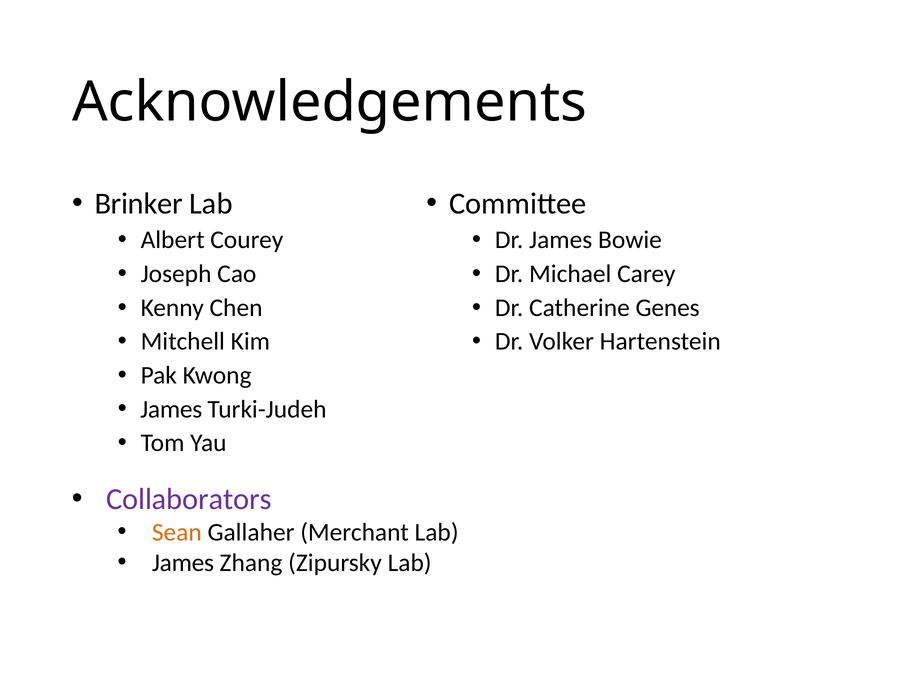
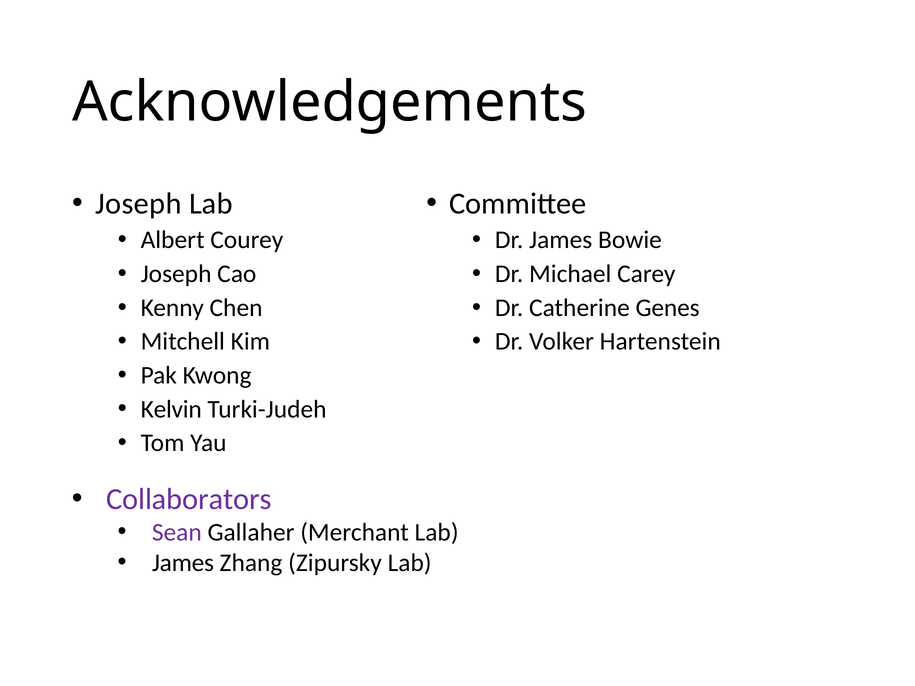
Brinker at (139, 204): Brinker -> Joseph
James at (171, 409): James -> Kelvin
Sean colour: orange -> purple
